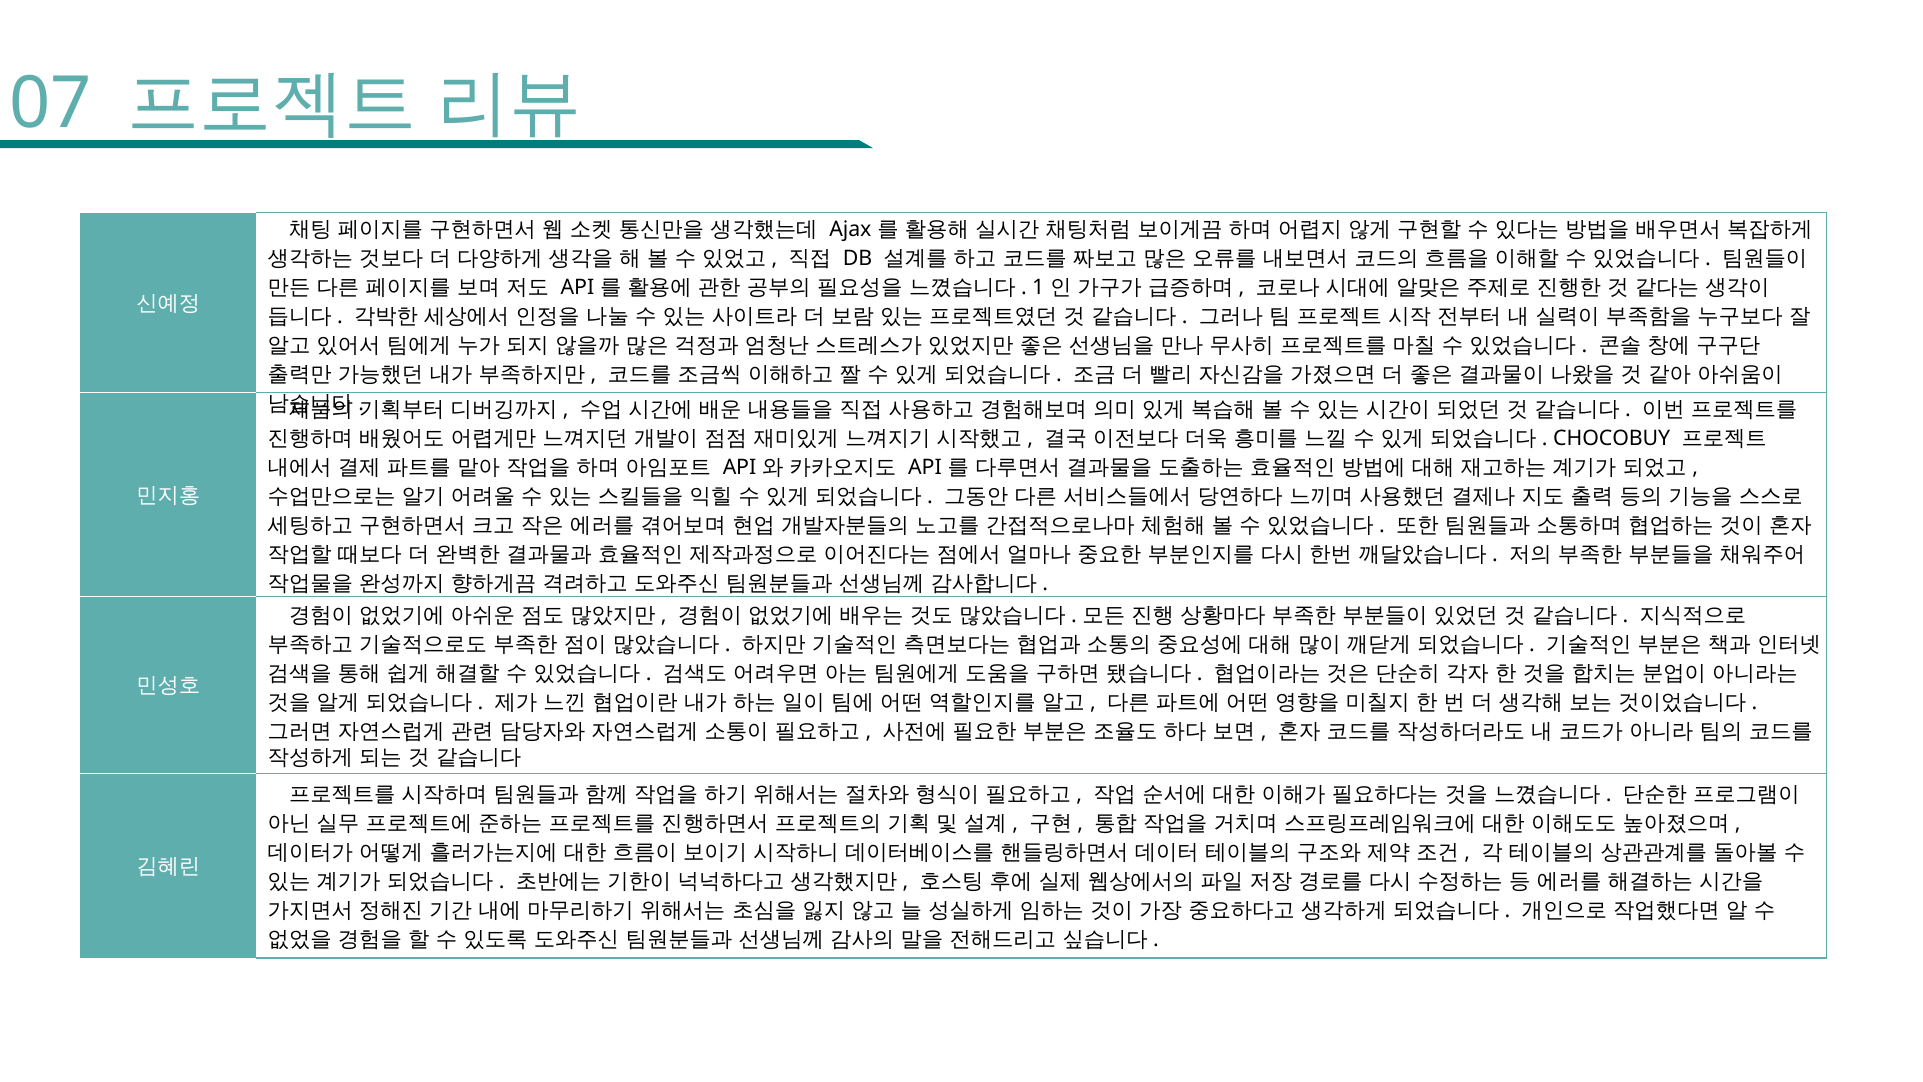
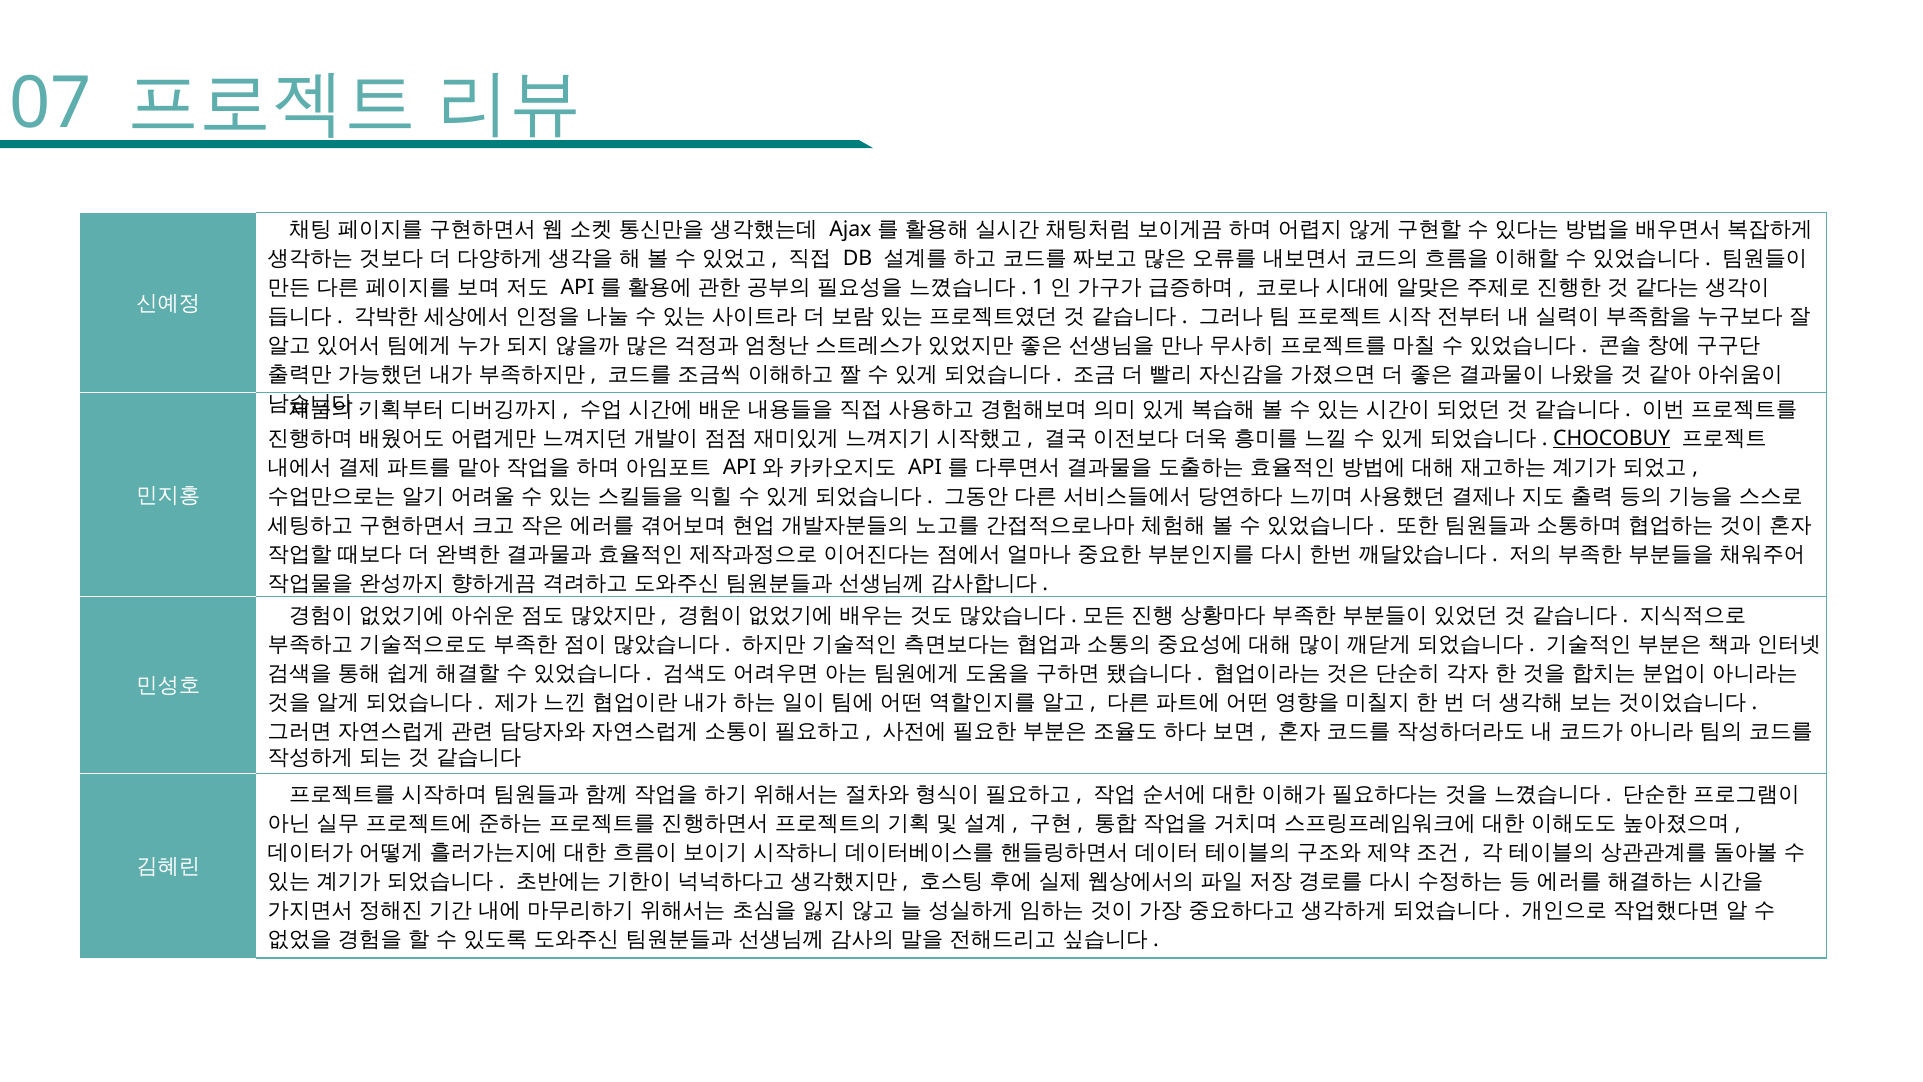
CHOCOBUY underline: none -> present
